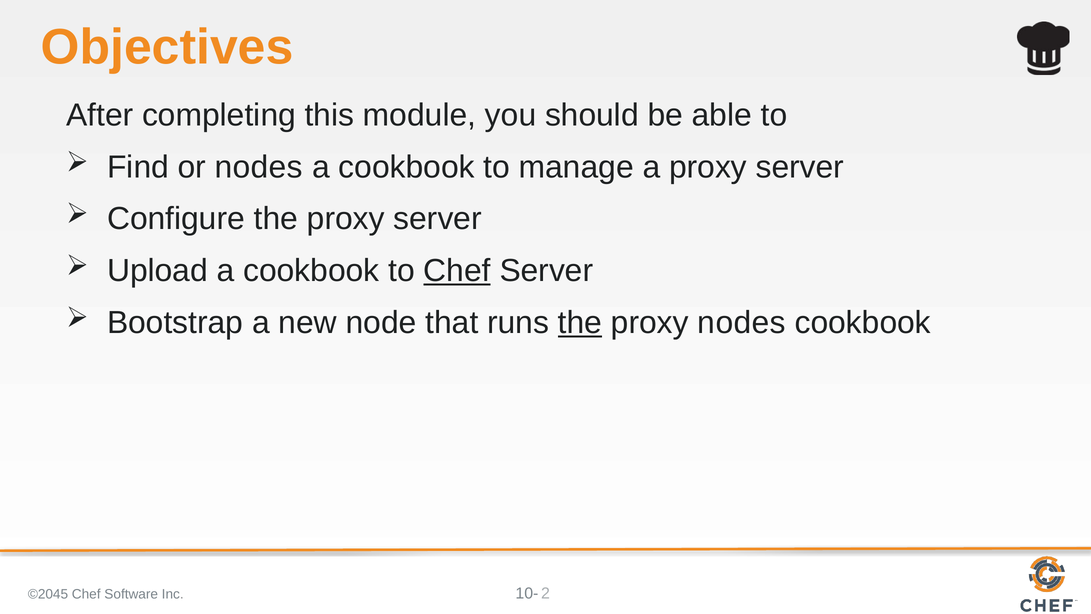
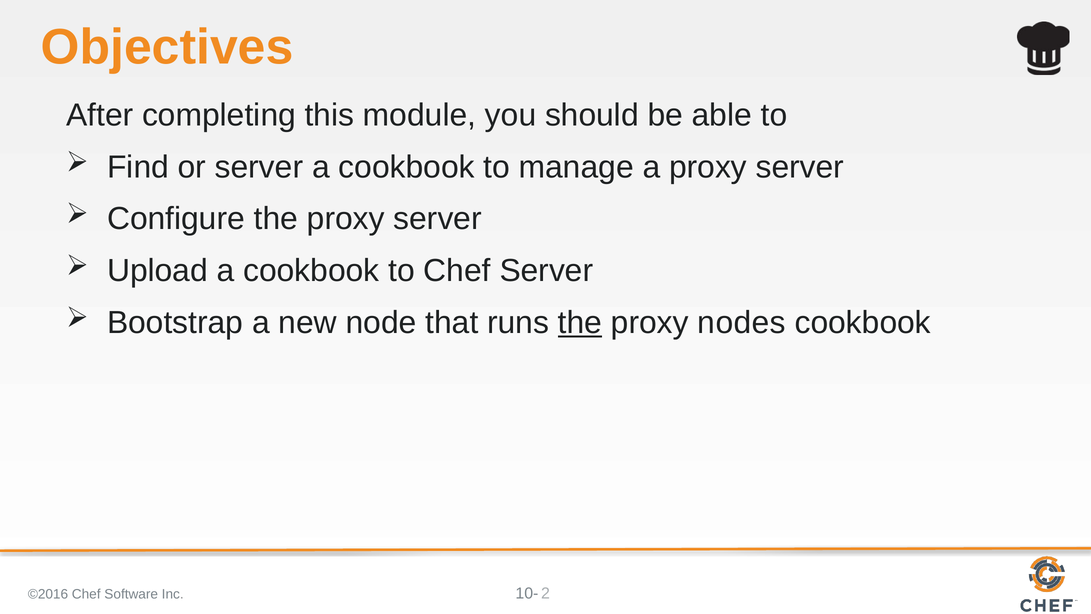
or nodes: nodes -> server
Chef at (457, 271) underline: present -> none
©2045: ©2045 -> ©2016
